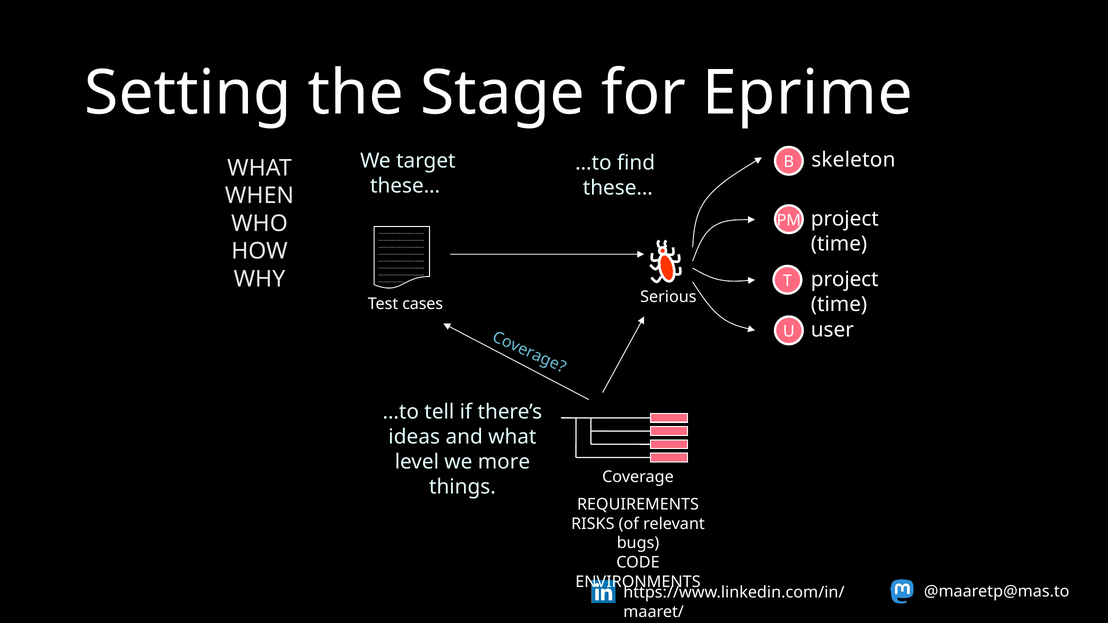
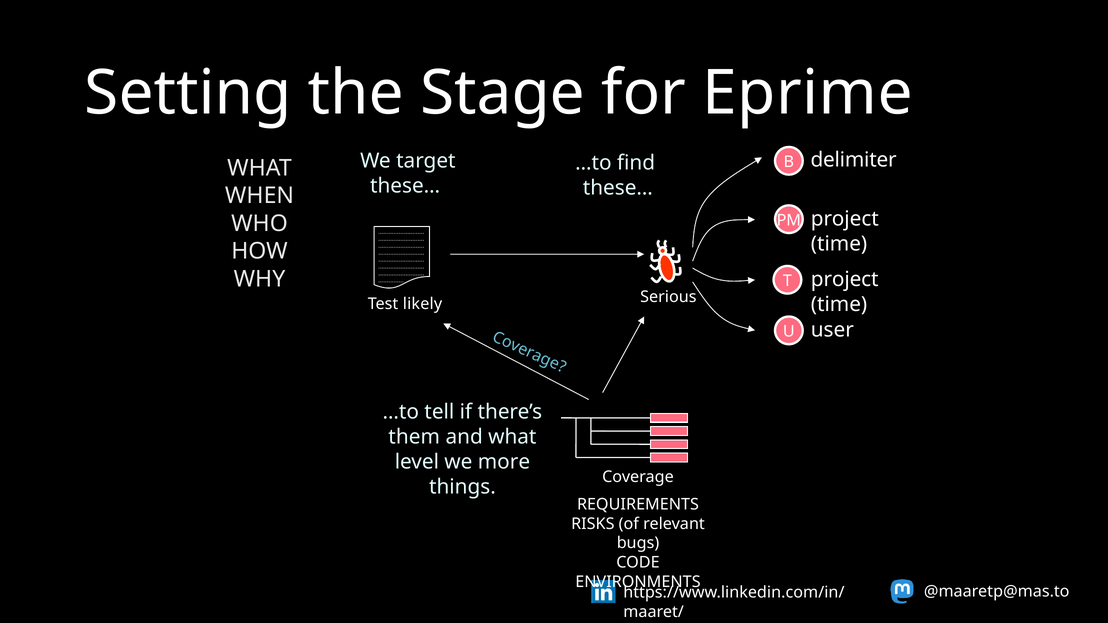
skeleton: skeleton -> delimiter
cases: cases -> likely
ideas: ideas -> them
